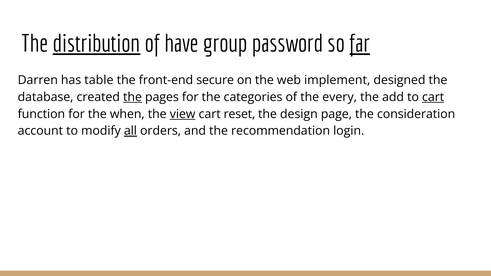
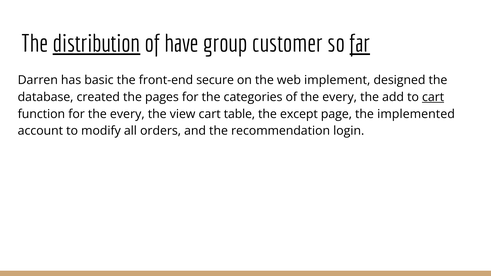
password: password -> customer
table: table -> basic
the at (133, 97) underline: present -> none
for the when: when -> every
view underline: present -> none
reset: reset -> table
design: design -> except
consideration: consideration -> implemented
all underline: present -> none
